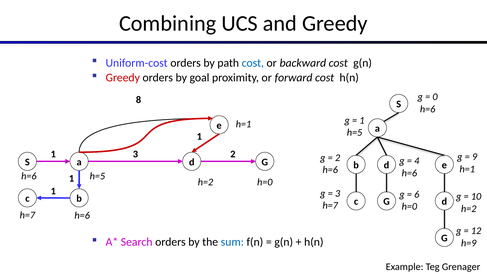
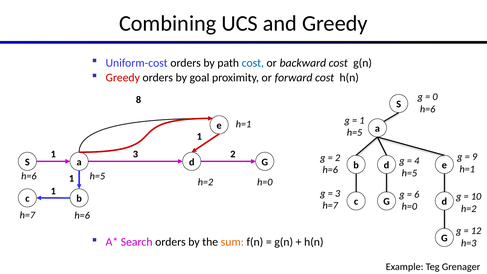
h=6 at (409, 173): h=6 -> h=5
sum colour: blue -> orange
h=9: h=9 -> h=3
